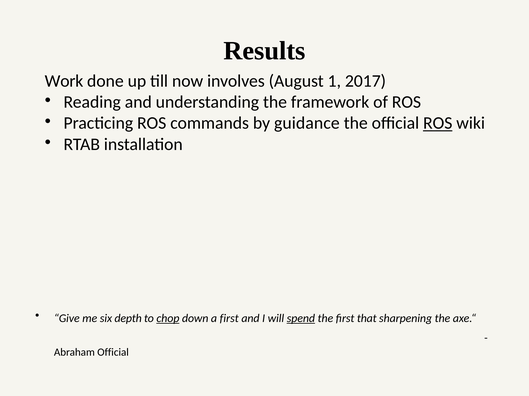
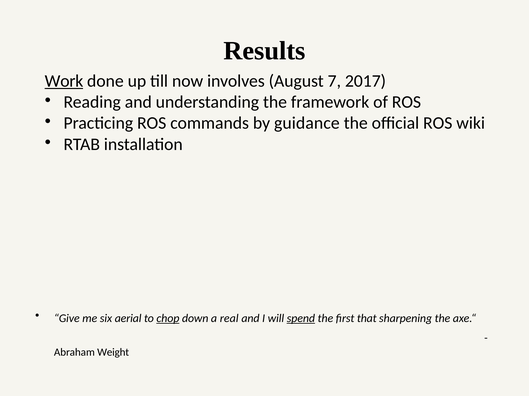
Work underline: none -> present
1: 1 -> 7
ROS at (438, 123) underline: present -> none
depth: depth -> aerial
a first: first -> real
Abraham Official: Official -> Weight
